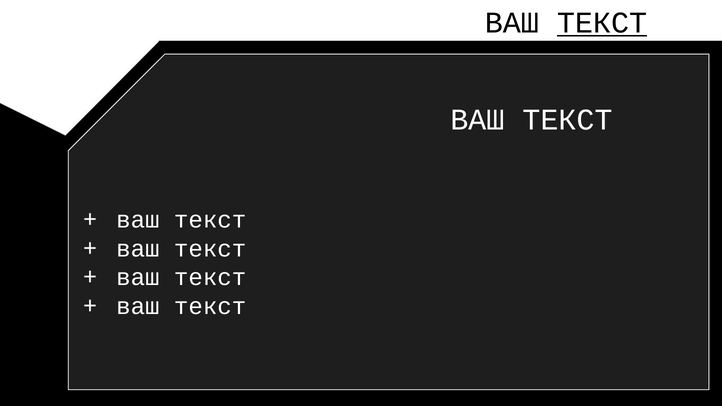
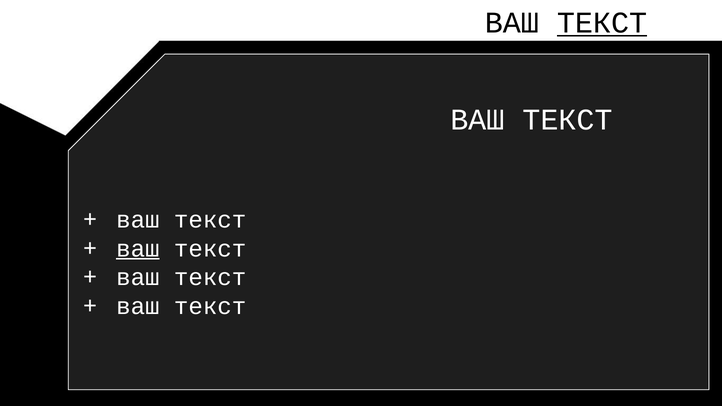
ваш at (138, 249) underline: none -> present
